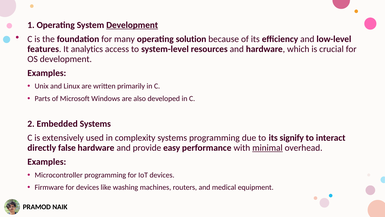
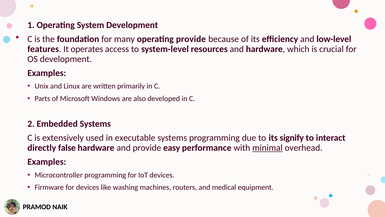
Development at (132, 25) underline: present -> none
operating solution: solution -> provide
analytics: analytics -> operates
complexity: complexity -> executable
